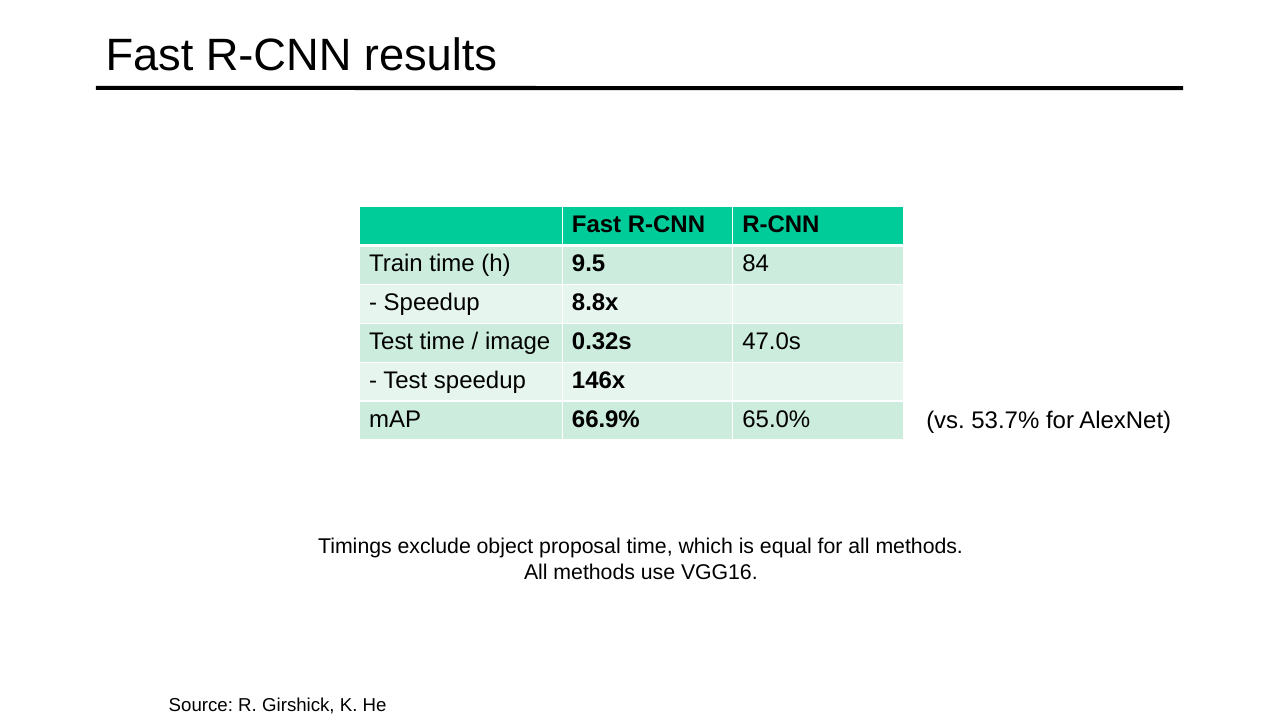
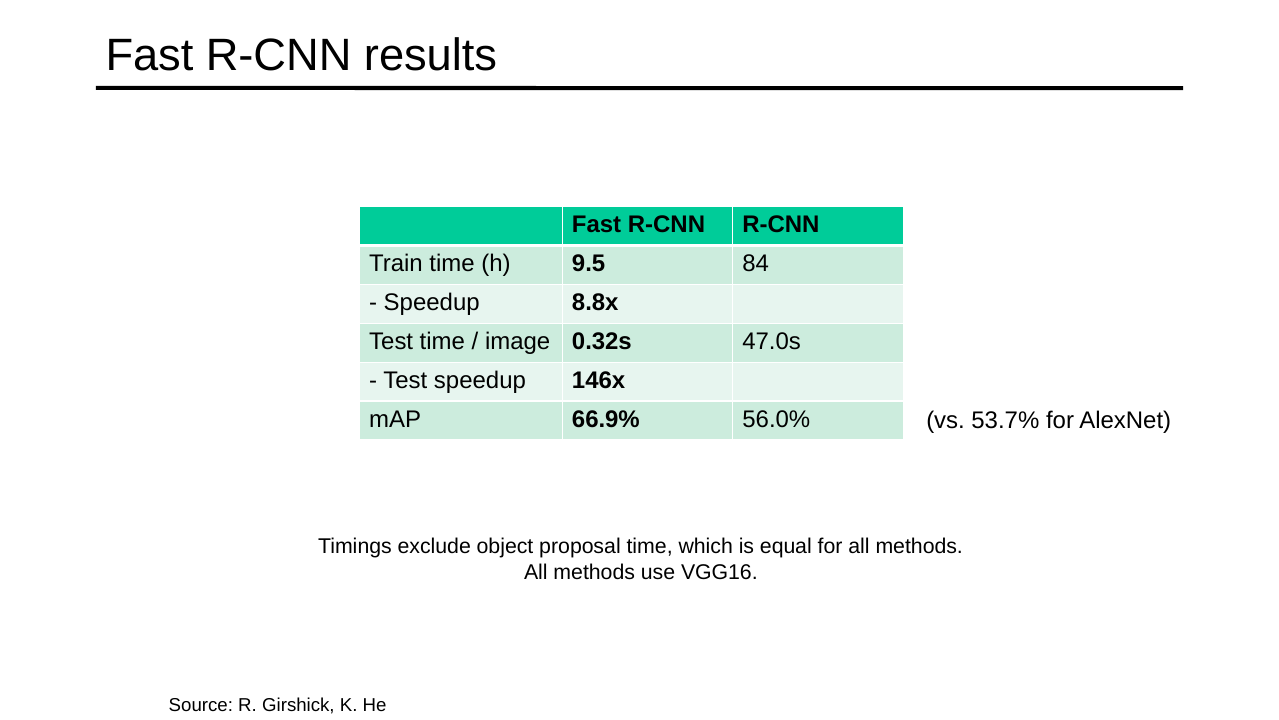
65.0%: 65.0% -> 56.0%
